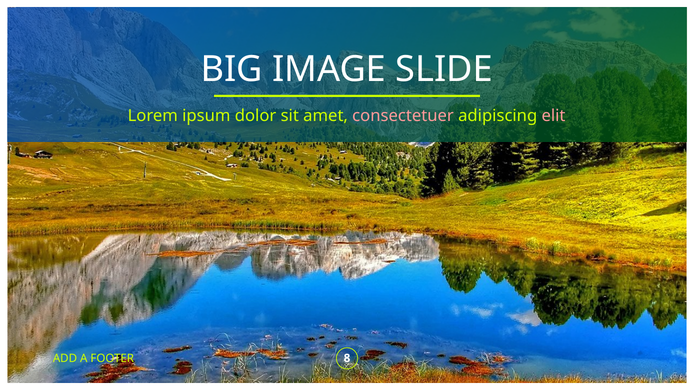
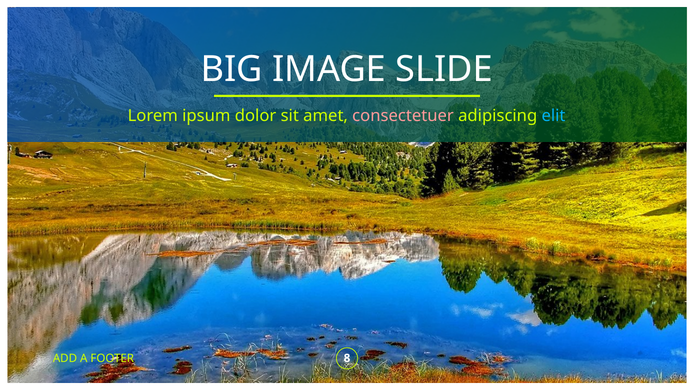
elit colour: pink -> light blue
